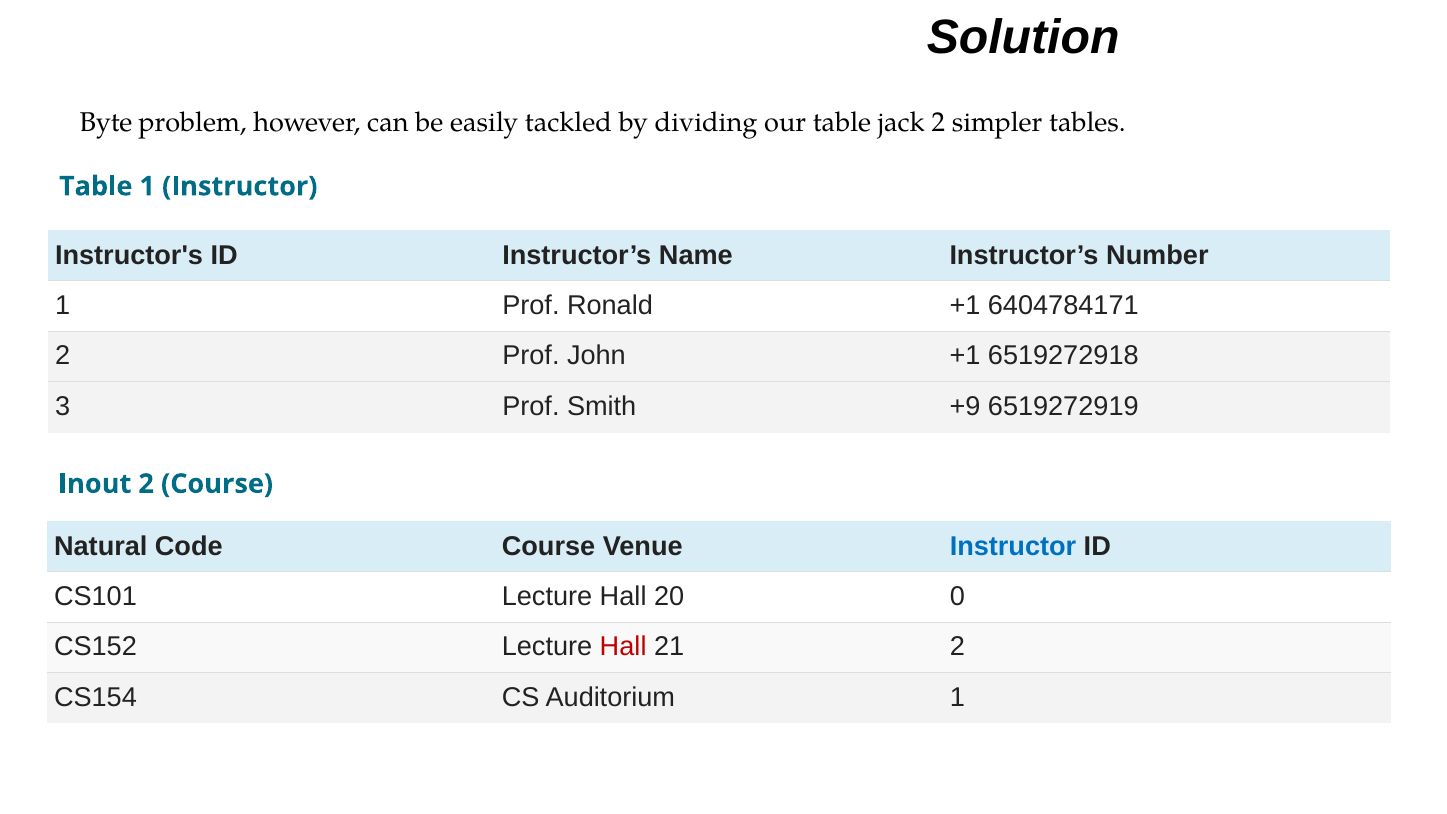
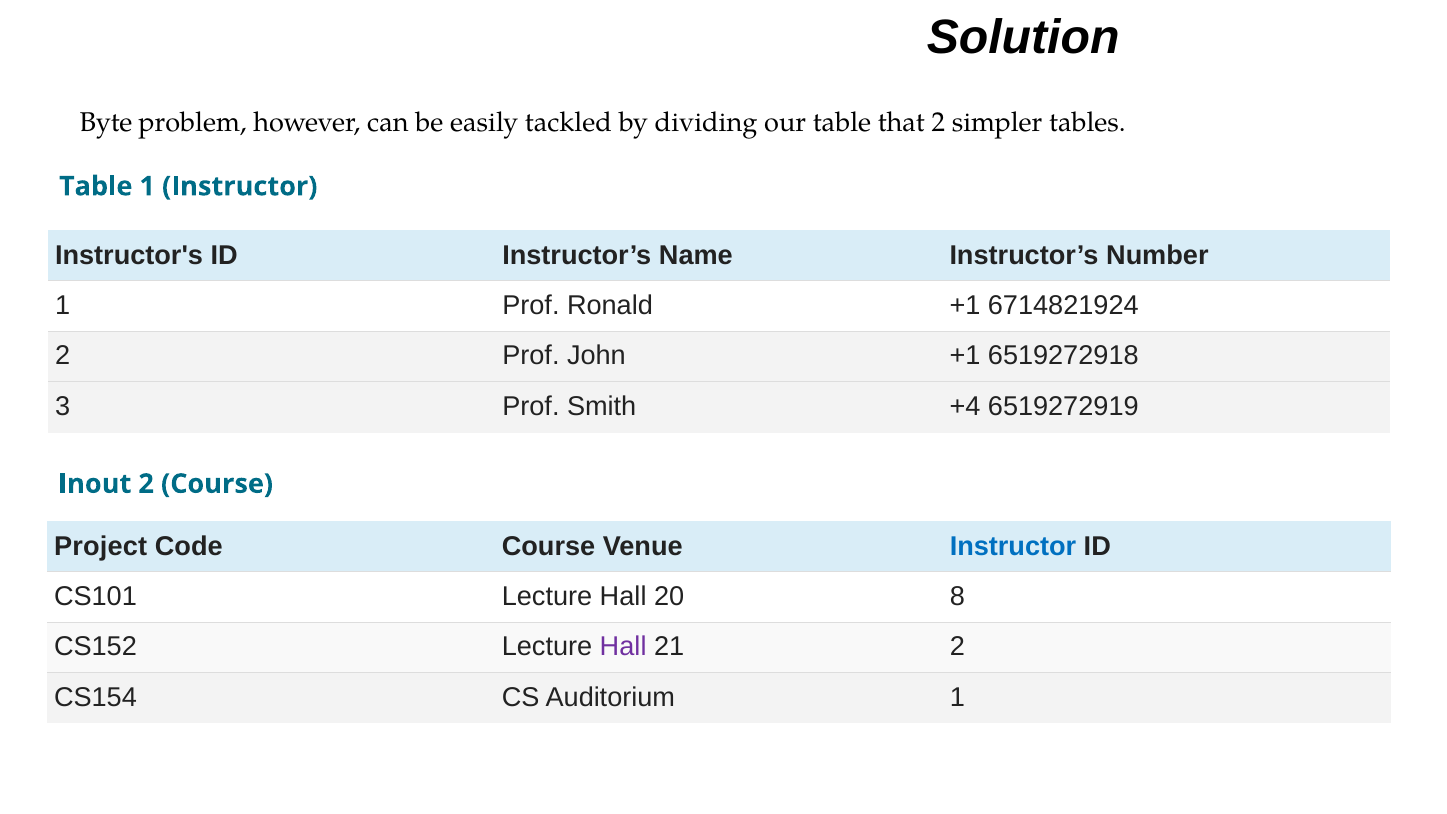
jack: jack -> that
6404784171: 6404784171 -> 6714821924
+9: +9 -> +4
Natural: Natural -> Project
0: 0 -> 8
Hall at (623, 647) colour: red -> purple
